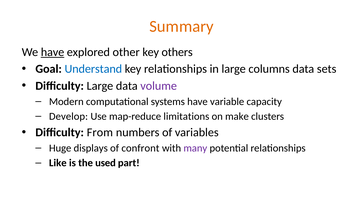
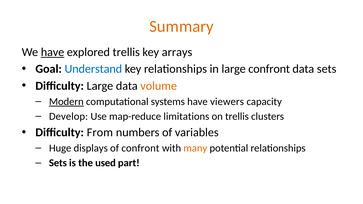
explored other: other -> trellis
others: others -> arrays
large columns: columns -> confront
volume colour: purple -> orange
Modern underline: none -> present
variable: variable -> viewers
on make: make -> trellis
many colour: purple -> orange
Like at (58, 163): Like -> Sets
